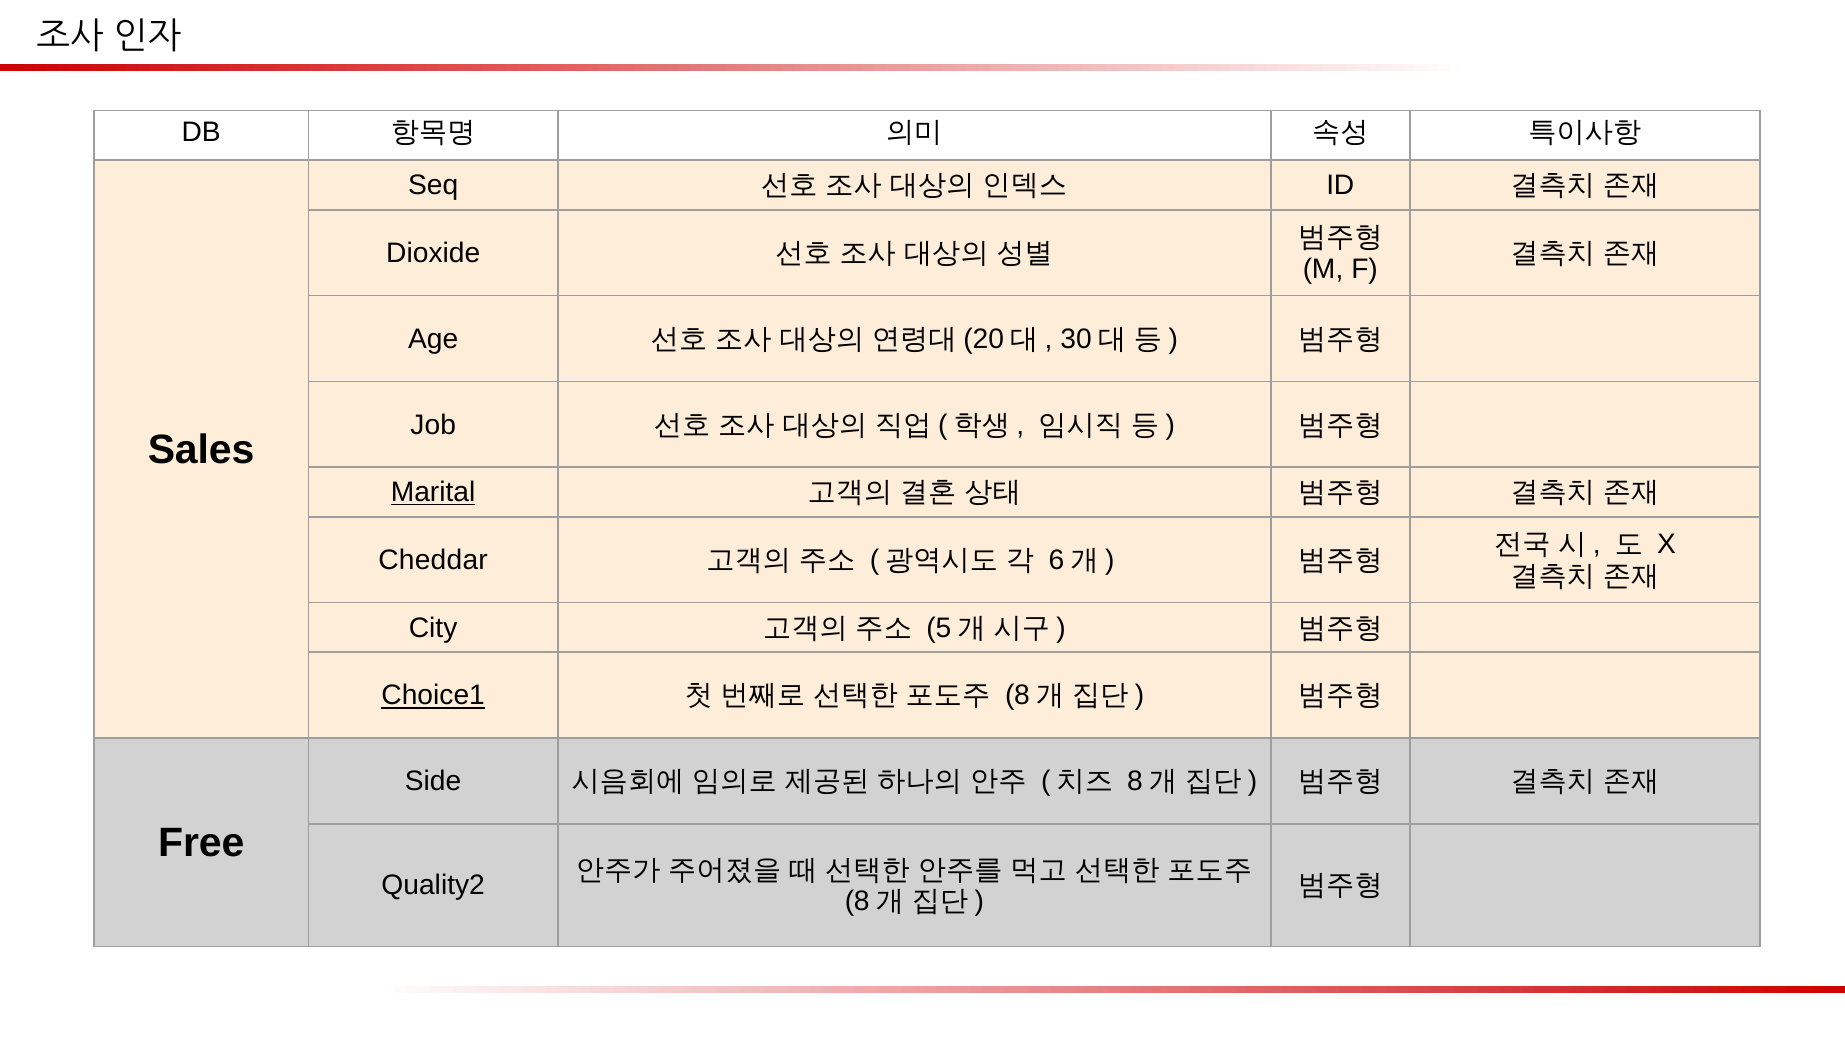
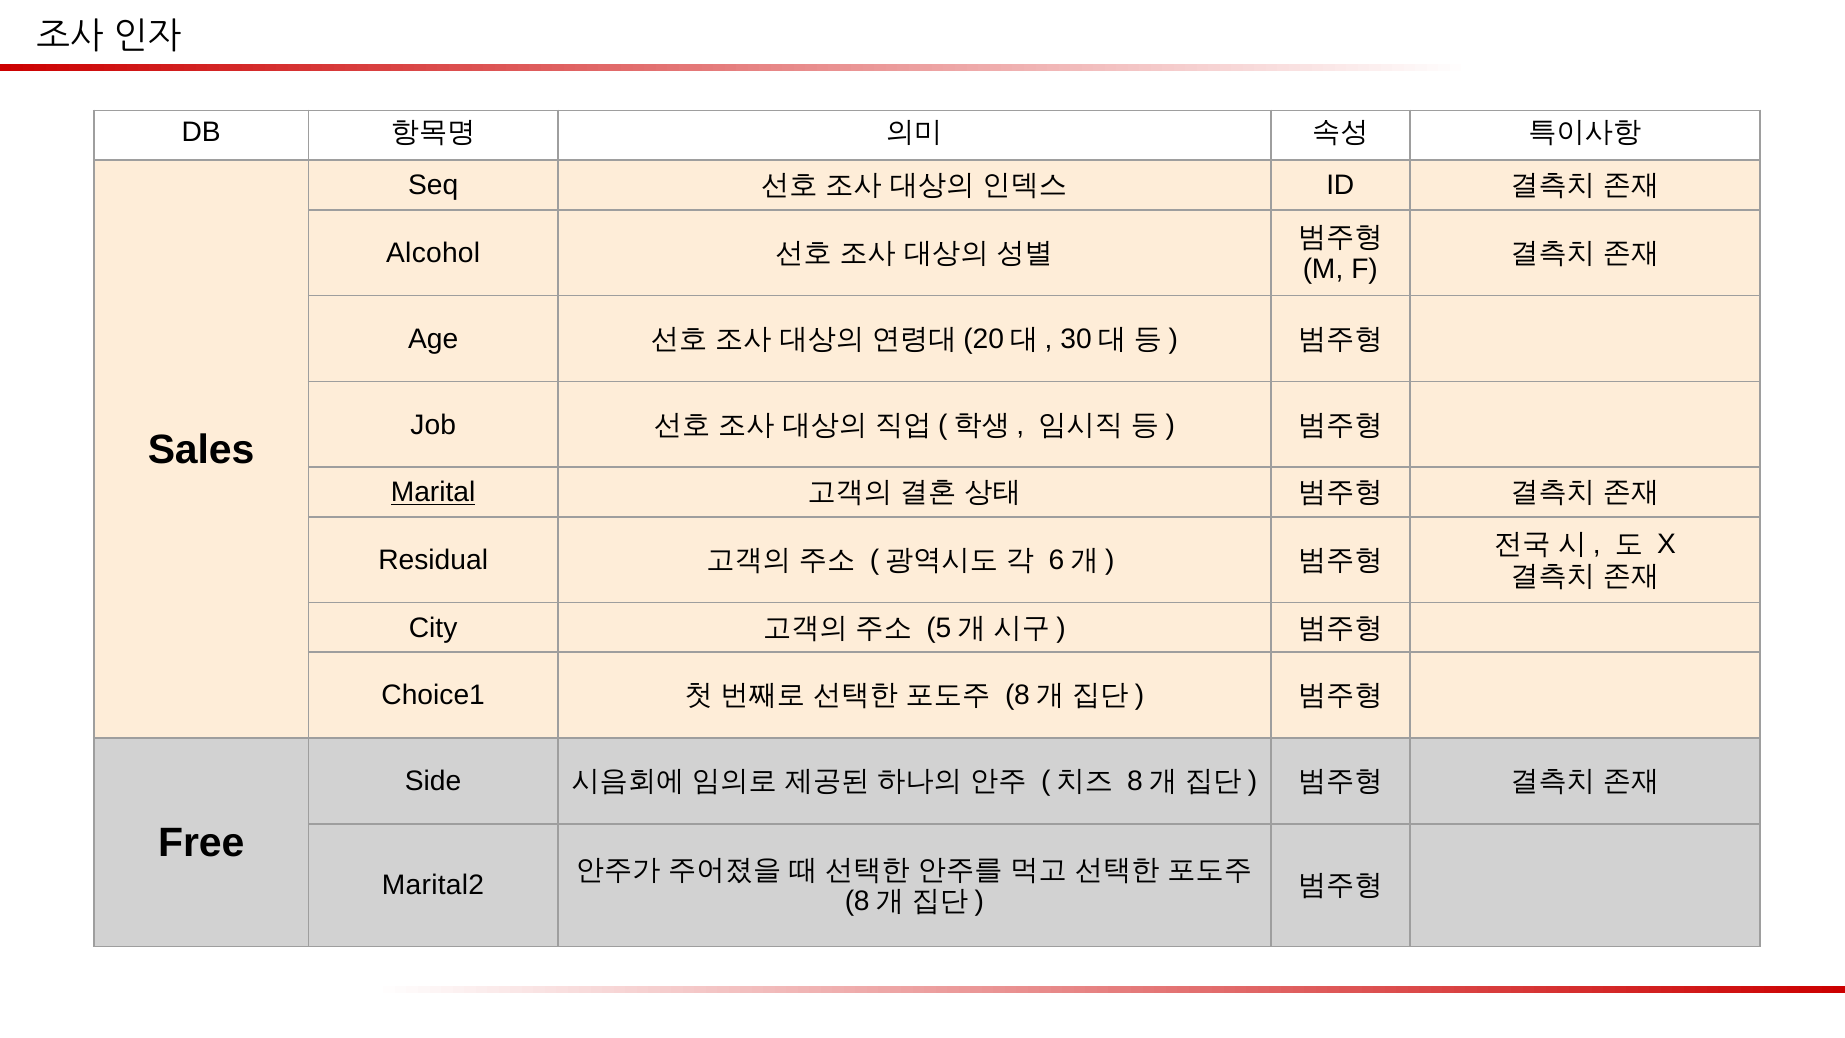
Dioxide: Dioxide -> Alcohol
Cheddar: Cheddar -> Residual
Choice1 underline: present -> none
Quality2: Quality2 -> Marital2
